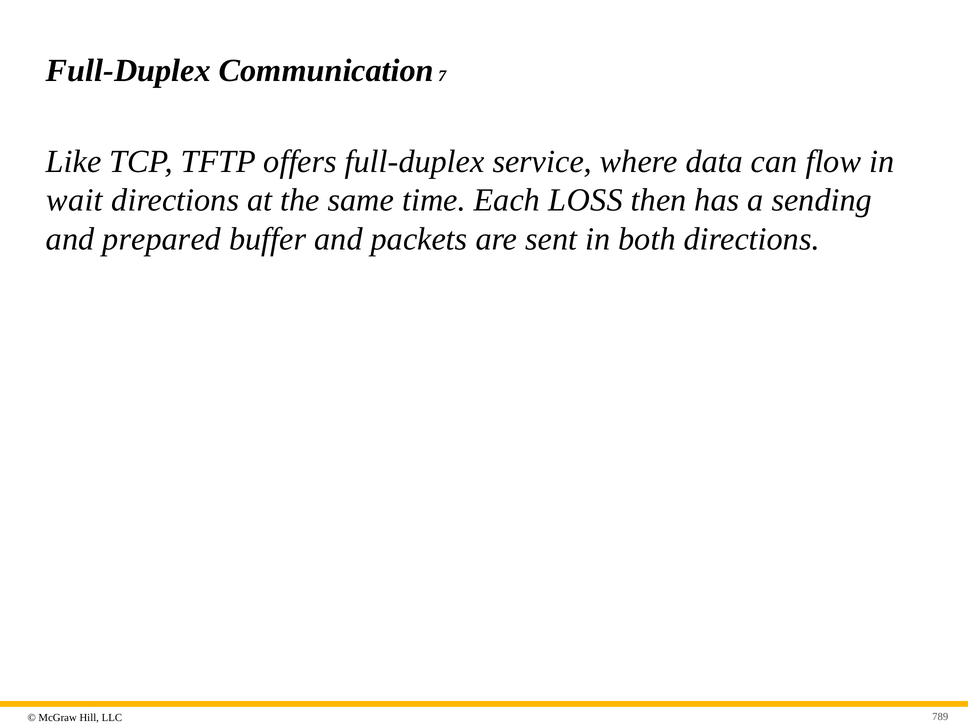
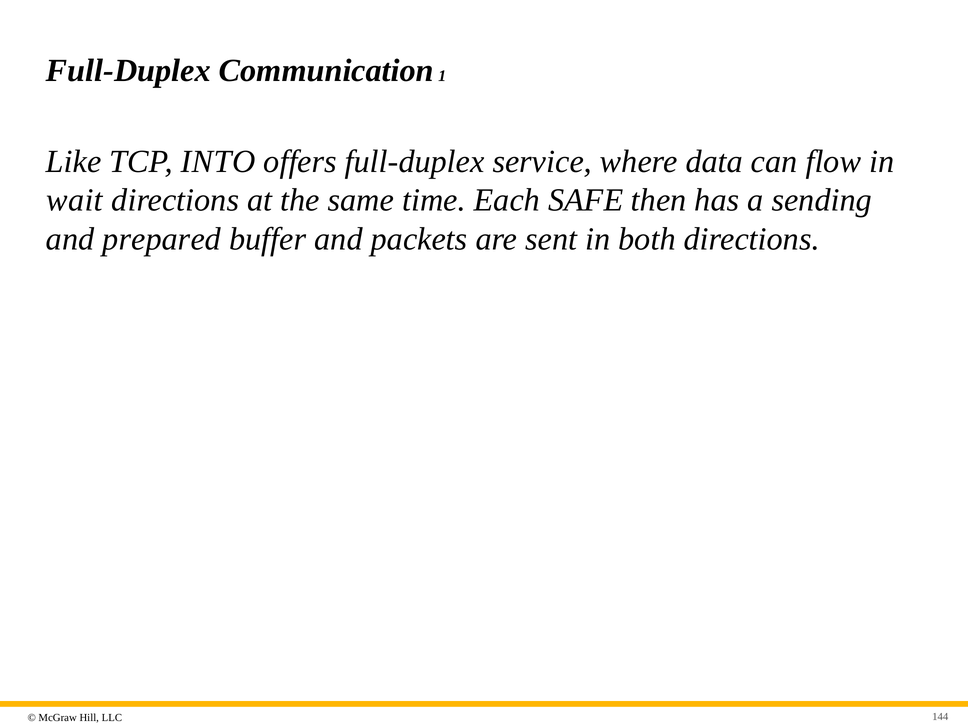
7: 7 -> 1
TFTP: TFTP -> INTO
LOSS: LOSS -> SAFE
789: 789 -> 144
